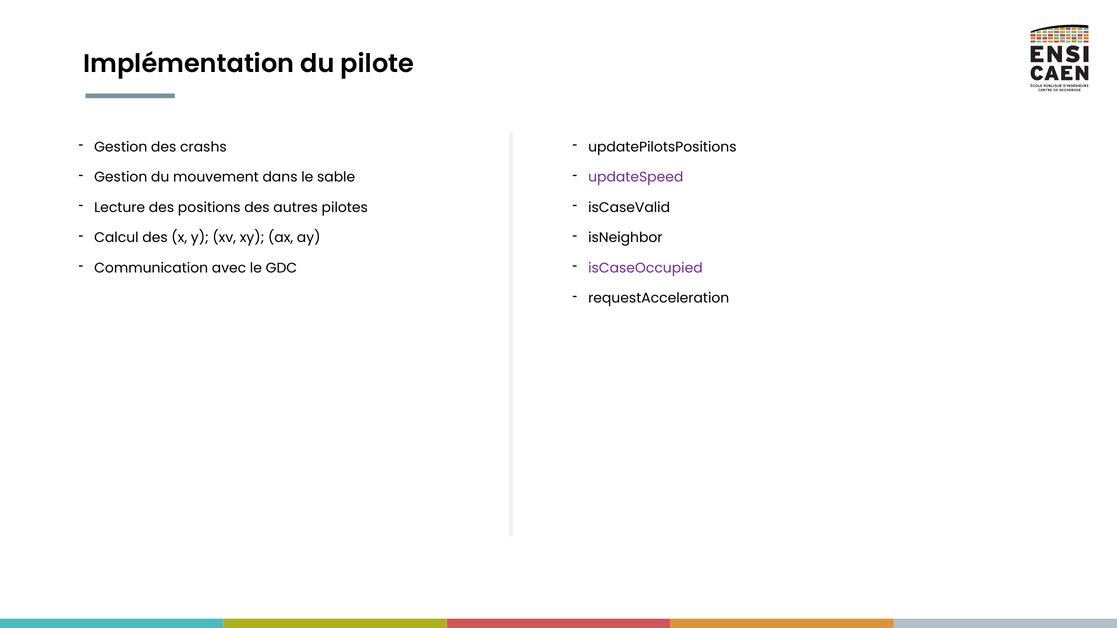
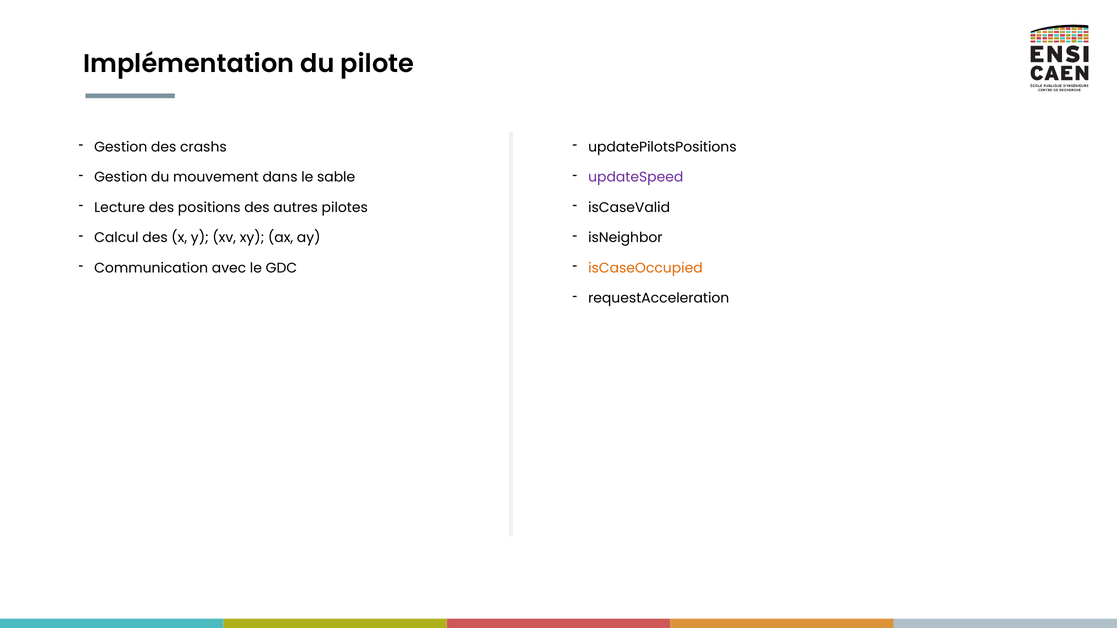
isCaseOccupied colour: purple -> orange
